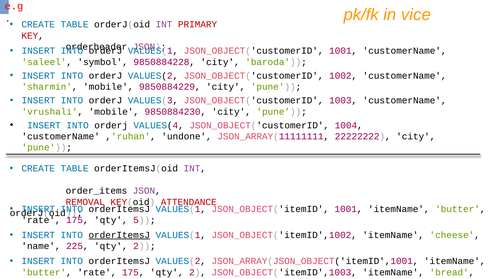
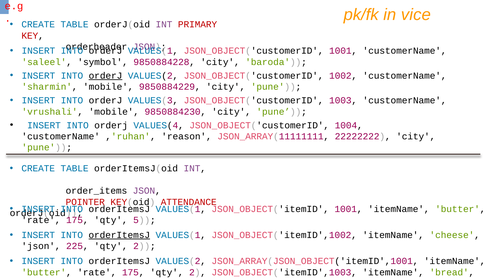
orderJ at (106, 76) underline: none -> present
undone: undone -> reason
REMOVAL: REMOVAL -> POINTER
name at (41, 247): name -> json
